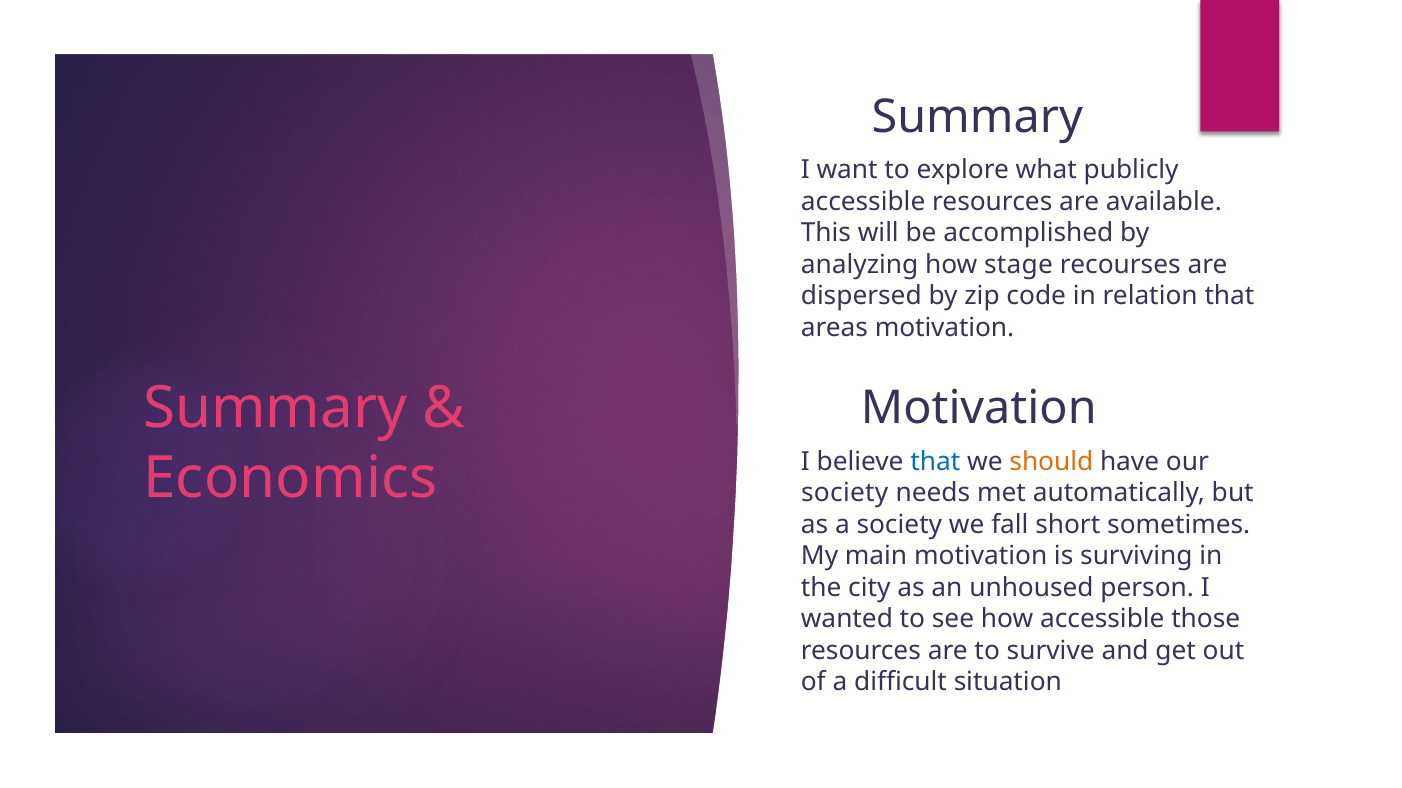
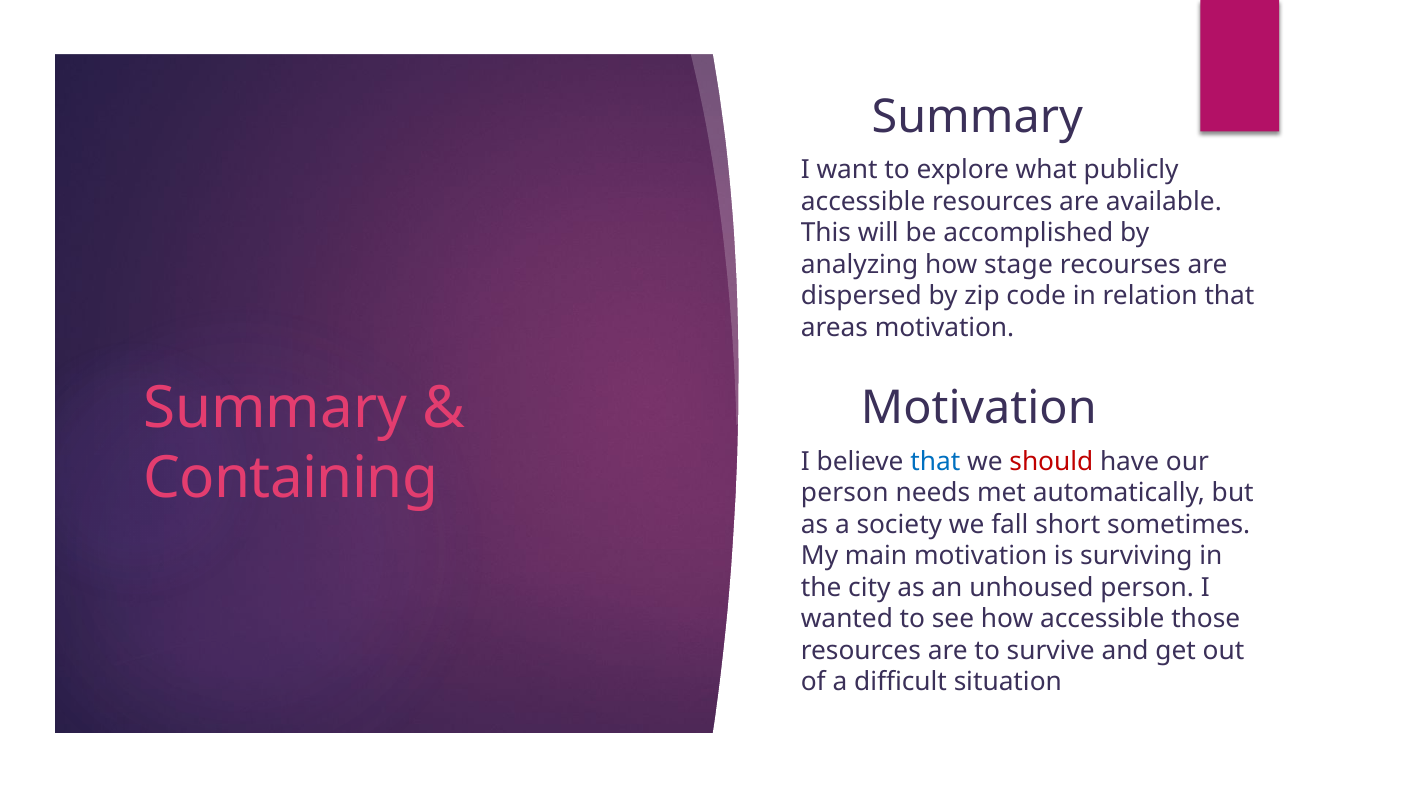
should colour: orange -> red
Economics: Economics -> Containing
society at (845, 494): society -> person
